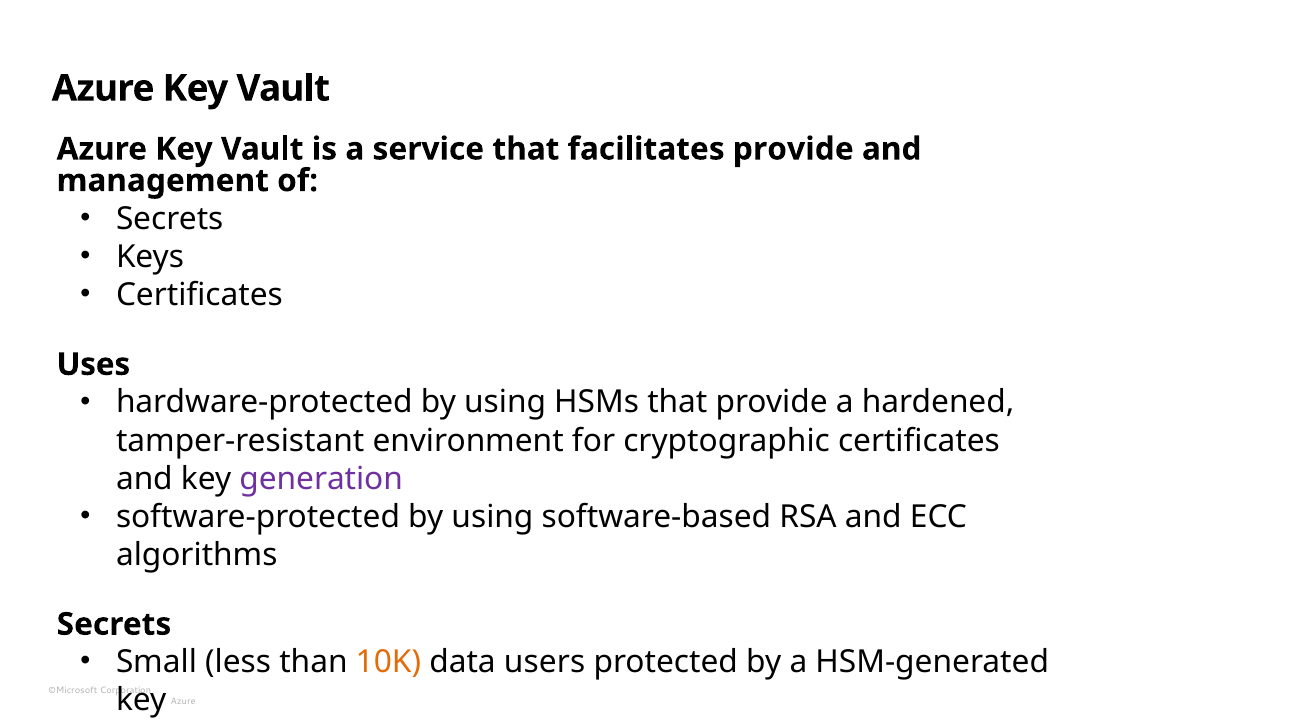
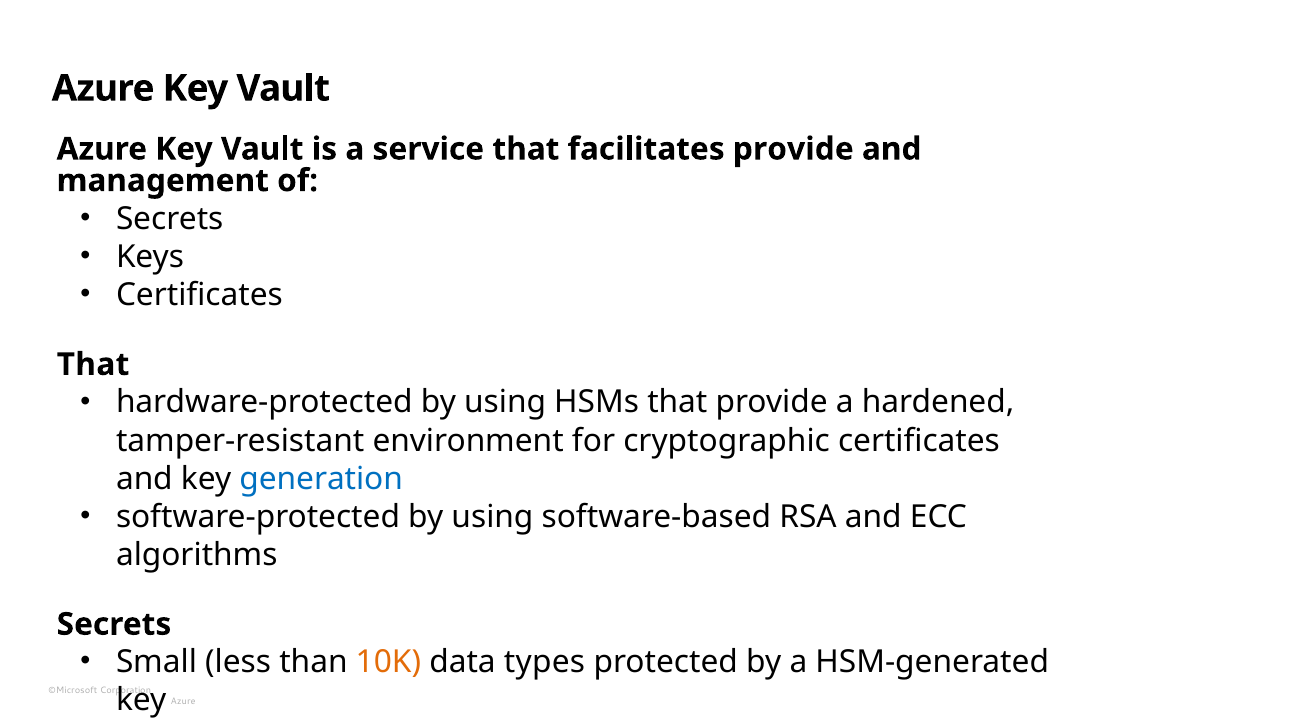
Uses at (93, 364): Uses -> That
generation colour: purple -> blue
users: users -> types
